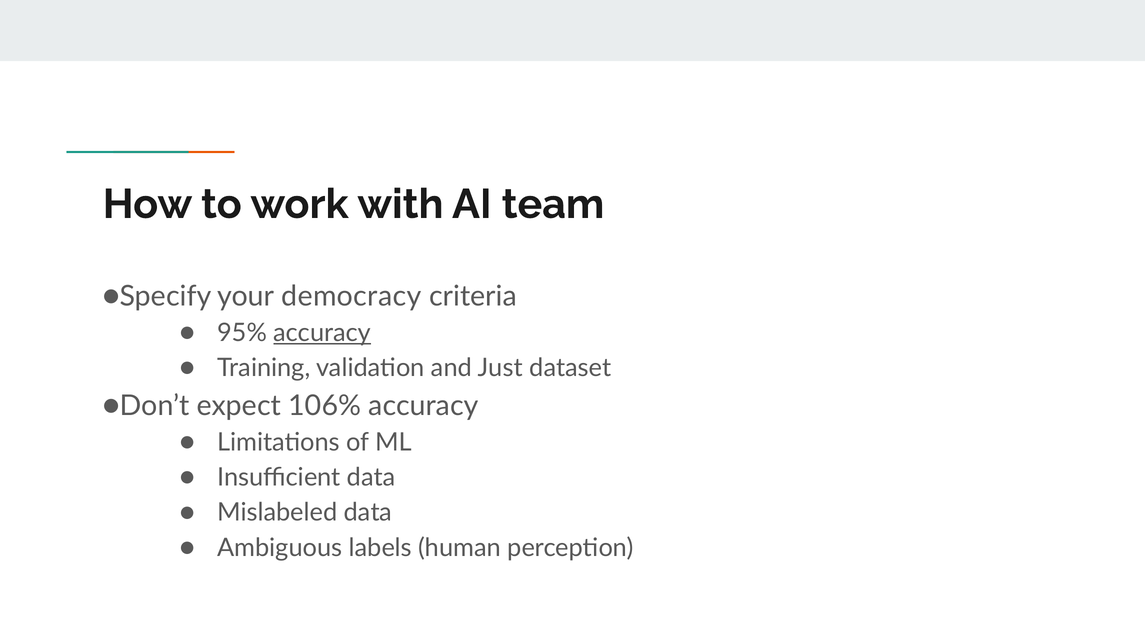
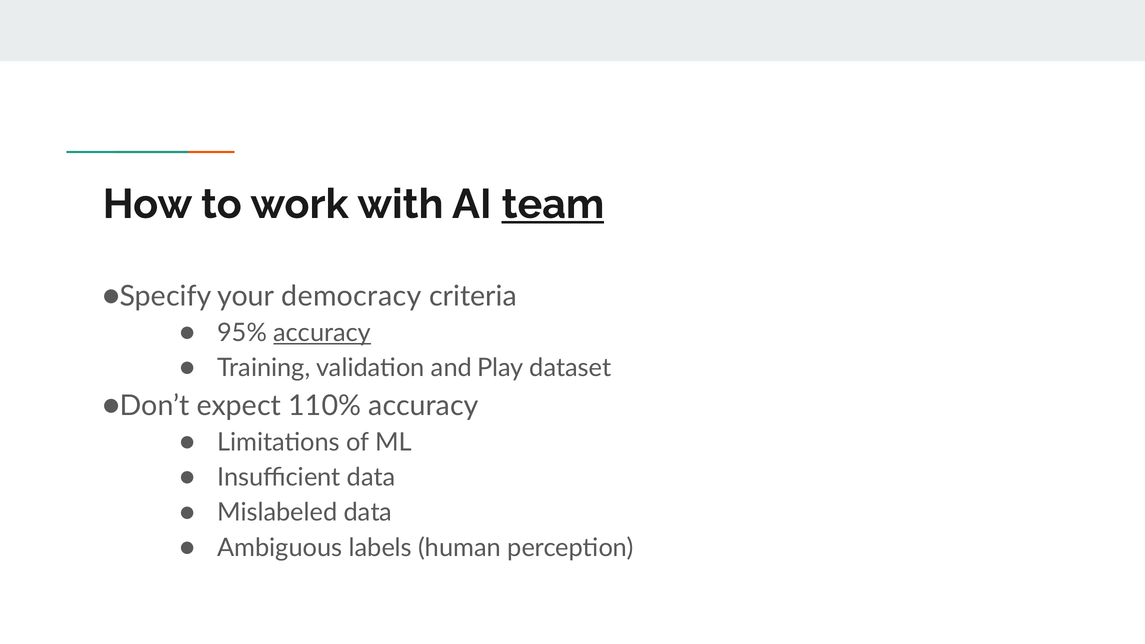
team underline: none -> present
Just: Just -> Play
106%: 106% -> 110%
